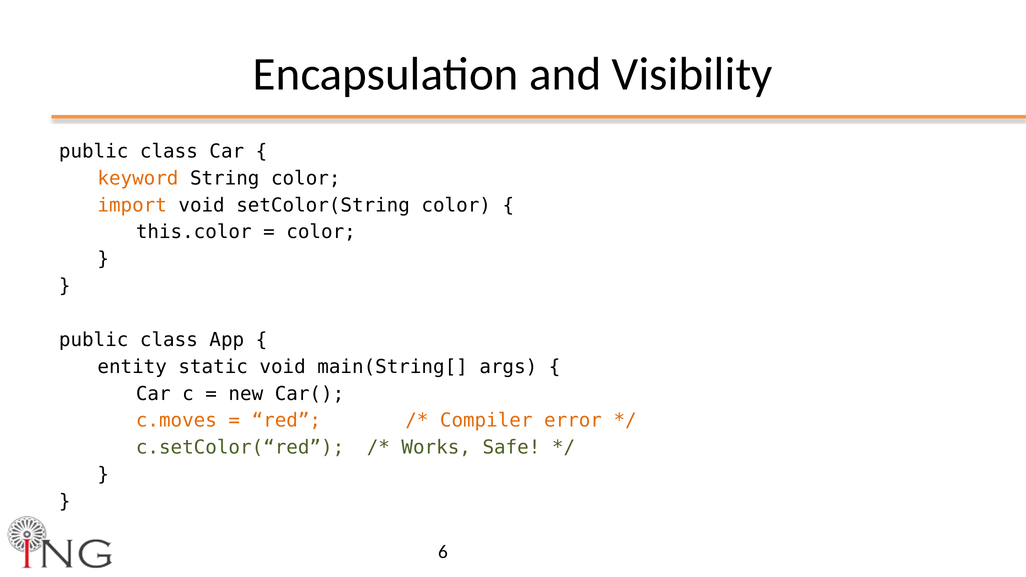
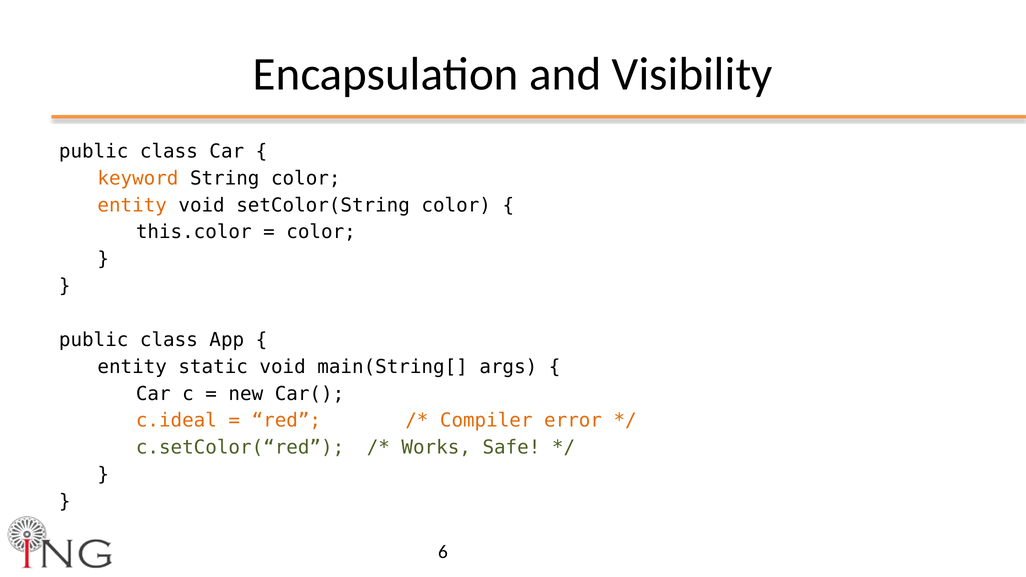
import at (132, 205): import -> entity
c.moves: c.moves -> c.ideal
